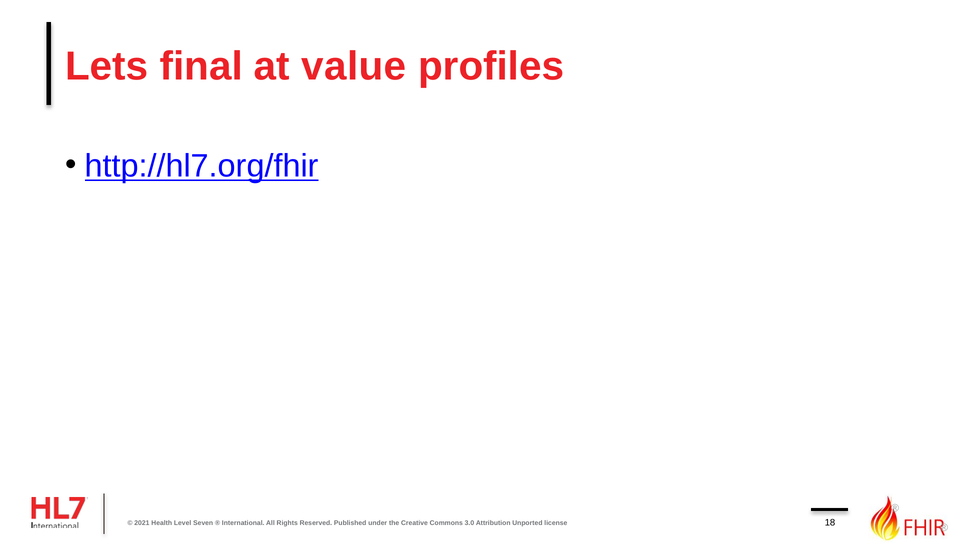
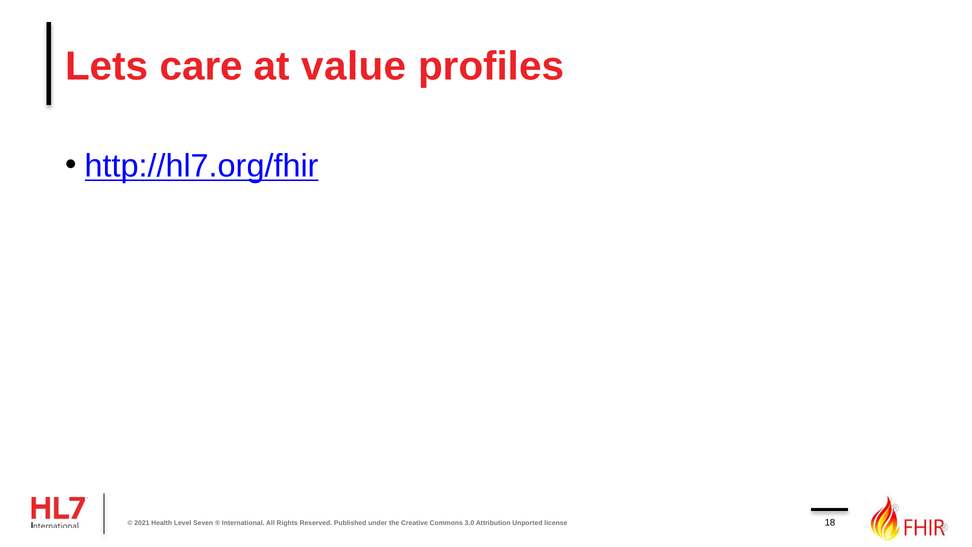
final: final -> care
